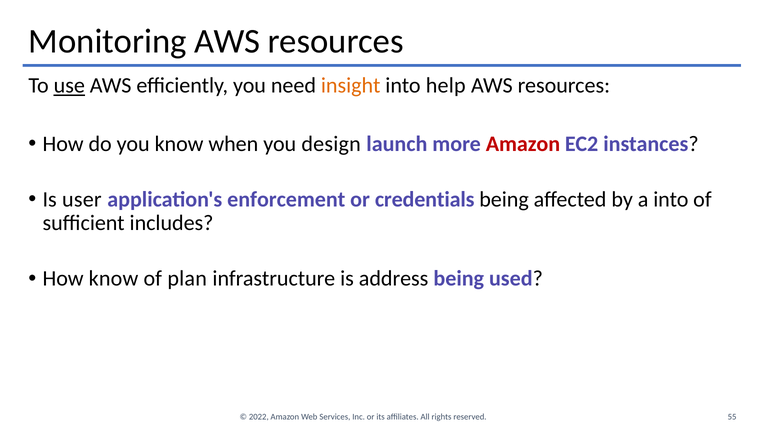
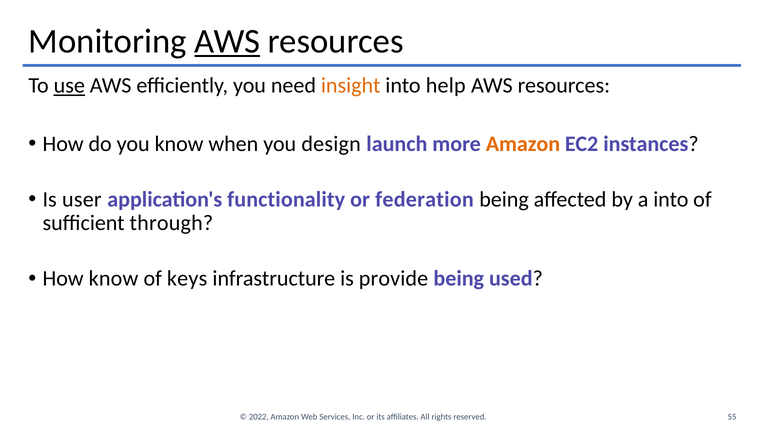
AWS at (227, 41) underline: none -> present
Amazon at (523, 144) colour: red -> orange
enforcement: enforcement -> functionality
credentials: credentials -> federation
includes: includes -> through
plan: plan -> keys
address: address -> provide
